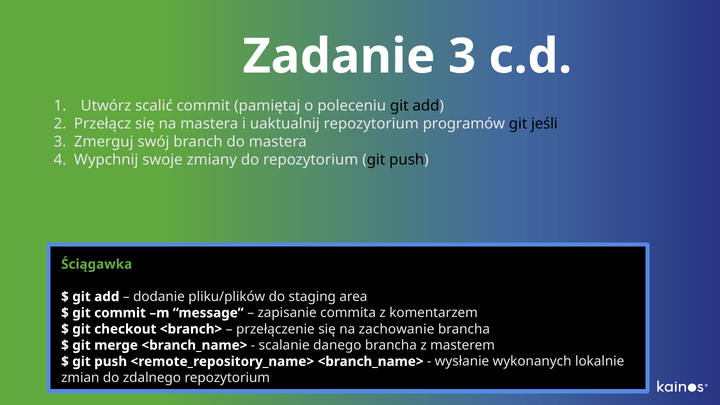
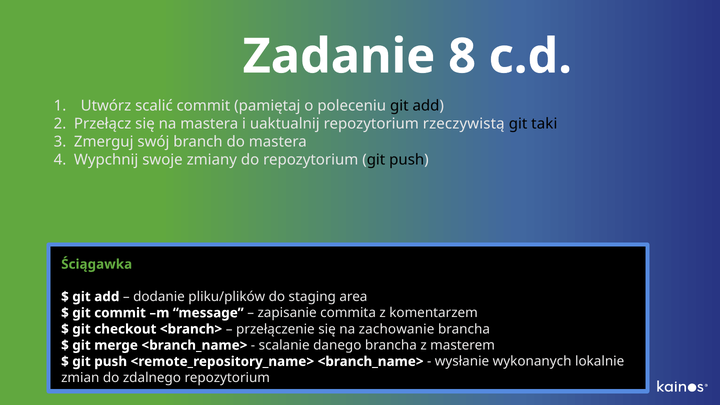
Zadanie 3: 3 -> 8
programów: programów -> rzeczywistą
jeśli: jeśli -> taki
